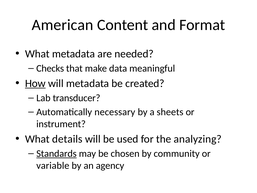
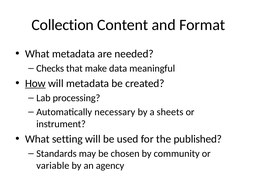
American: American -> Collection
transducer: transducer -> processing
details: details -> setting
analyzing: analyzing -> published
Standards underline: present -> none
